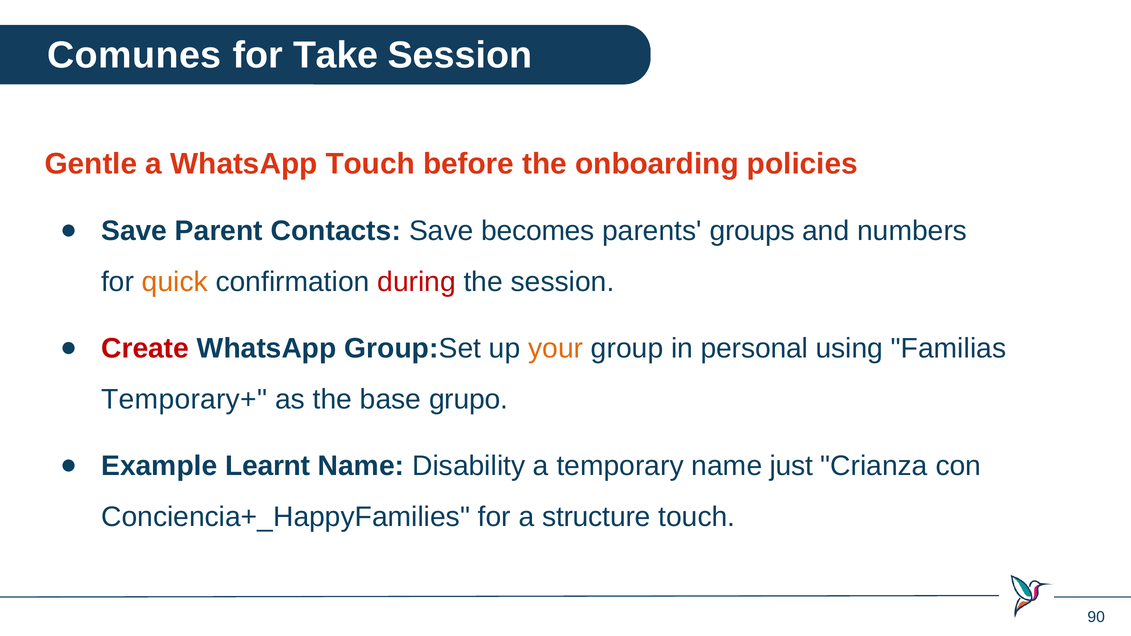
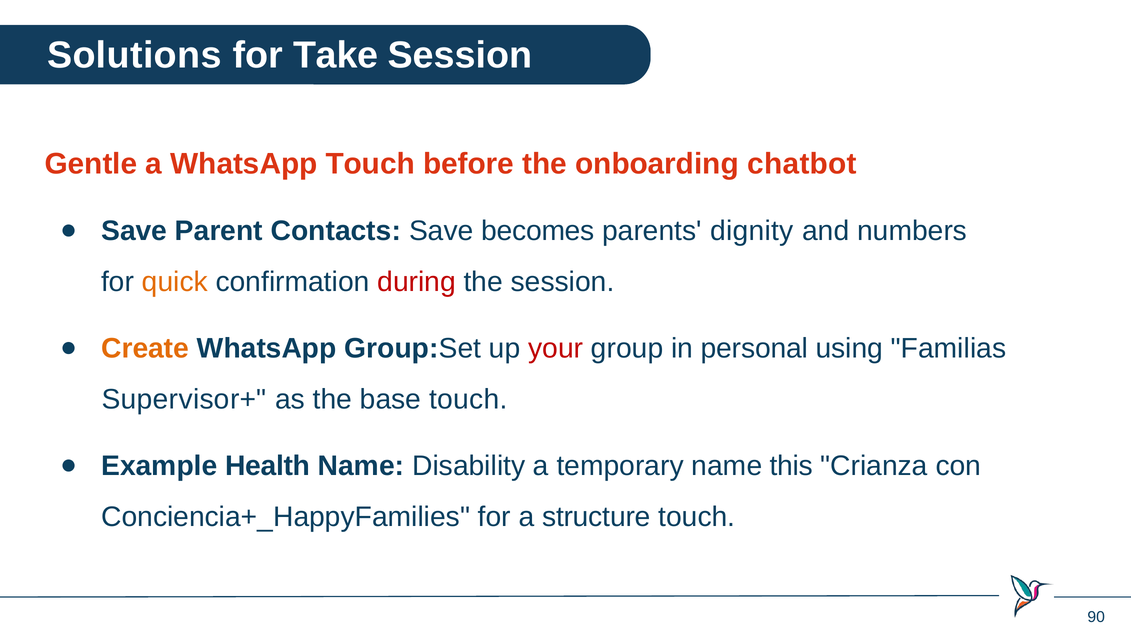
Comunes: Comunes -> Solutions
policies: policies -> chatbot
groups: groups -> dignity
Create colour: red -> orange
your colour: orange -> red
Temporary+: Temporary+ -> Supervisor+
base grupo: grupo -> touch
Learnt: Learnt -> Health
just: just -> this
